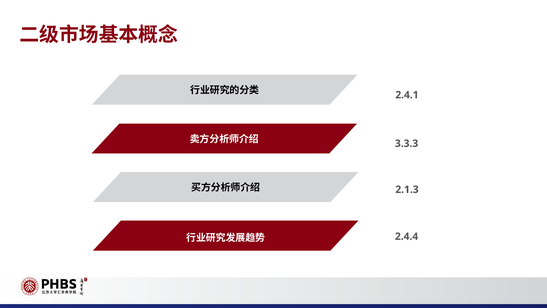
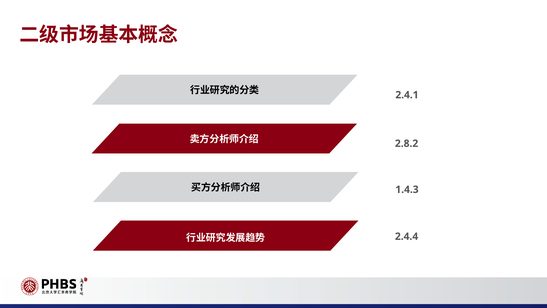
3.3.3: 3.3.3 -> 2.8.2
2.1.3: 2.1.3 -> 1.4.3
